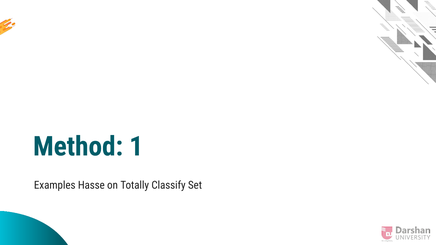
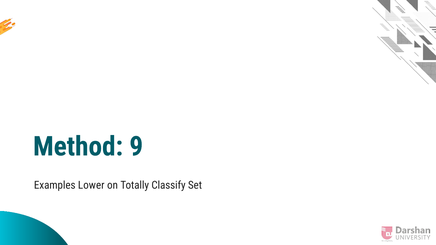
1: 1 -> 9
Hasse: Hasse -> Lower
